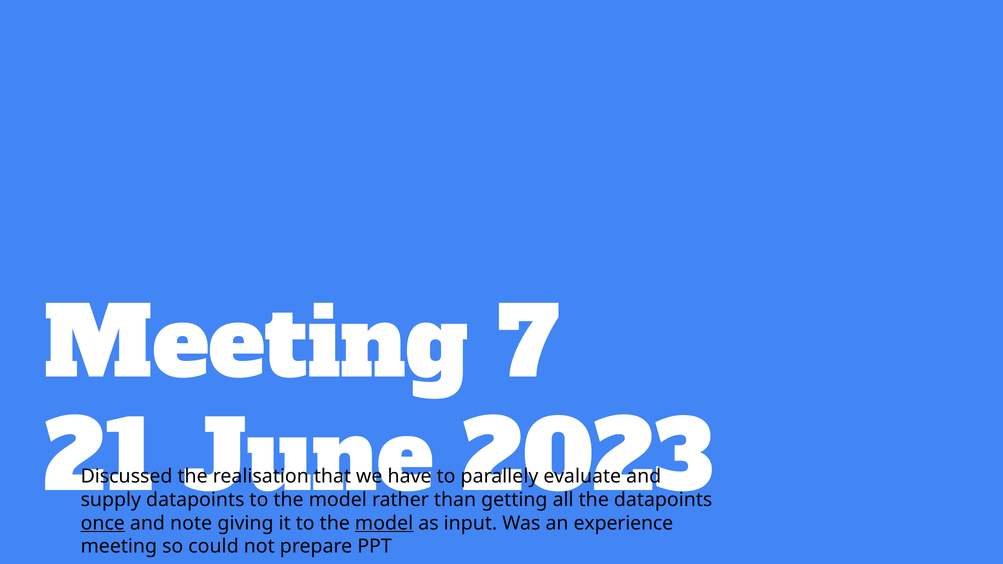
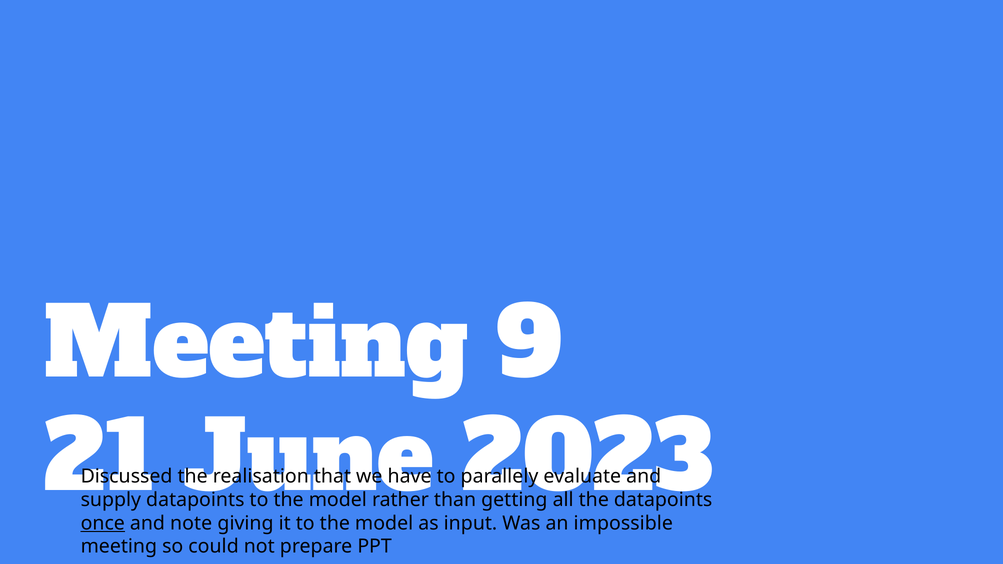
7: 7 -> 9
model at (384, 523) underline: present -> none
experience: experience -> impossible
